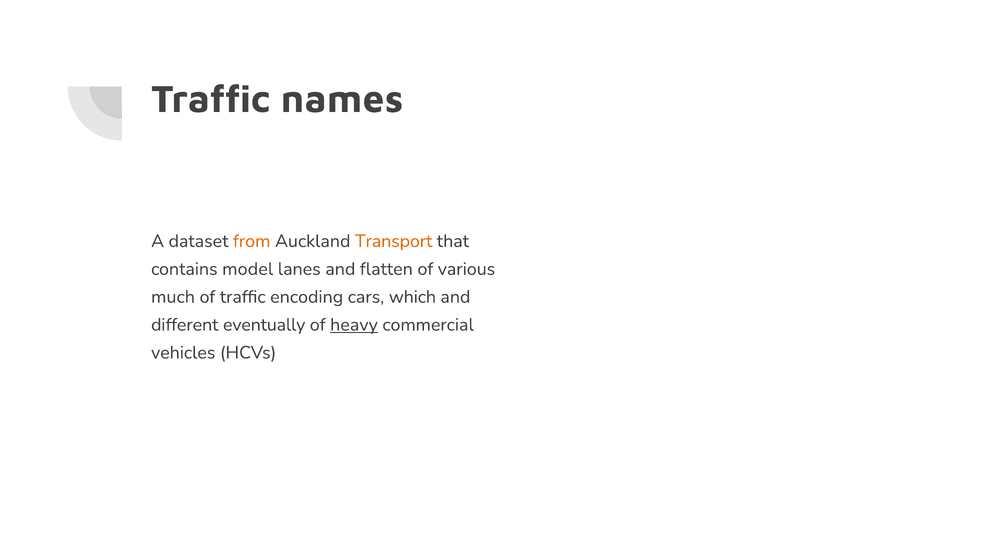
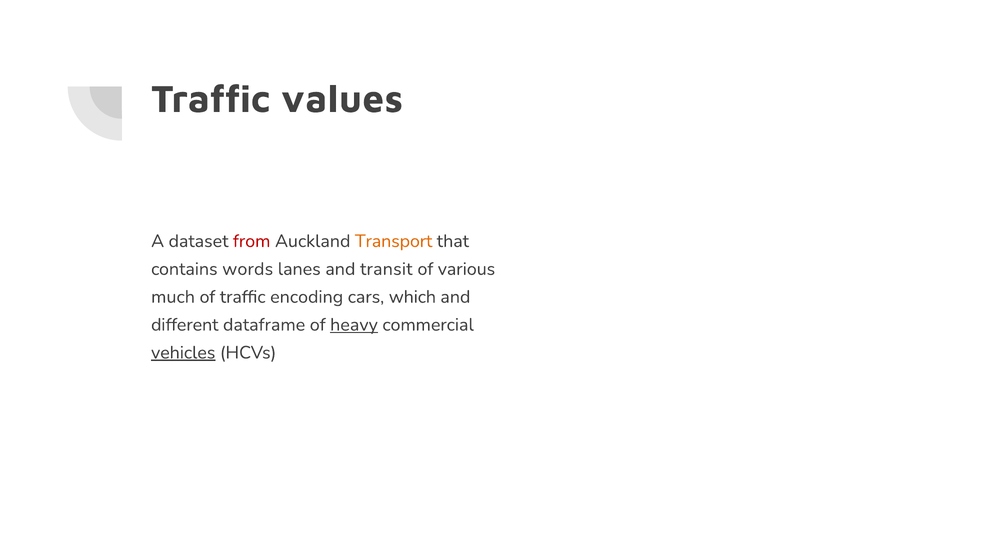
names: names -> values
from colour: orange -> red
model: model -> words
flatten: flatten -> transit
eventually: eventually -> dataframe
vehicles underline: none -> present
